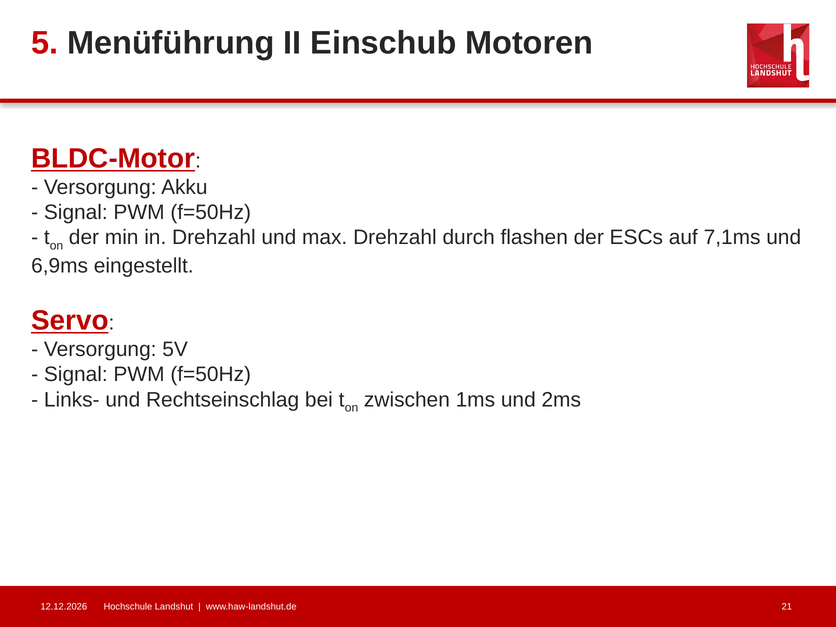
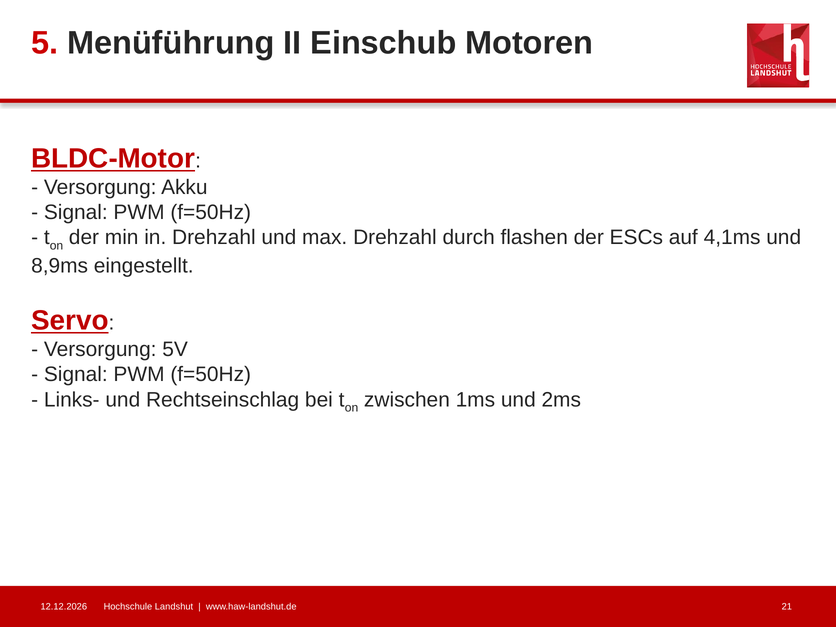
7,1ms: 7,1ms -> 4,1ms
6,9ms: 6,9ms -> 8,9ms
